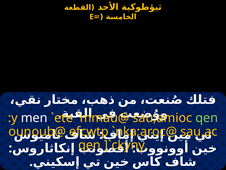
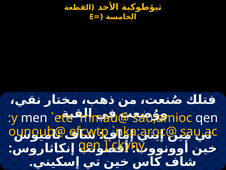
qen at (207, 118) colour: light green -> white
